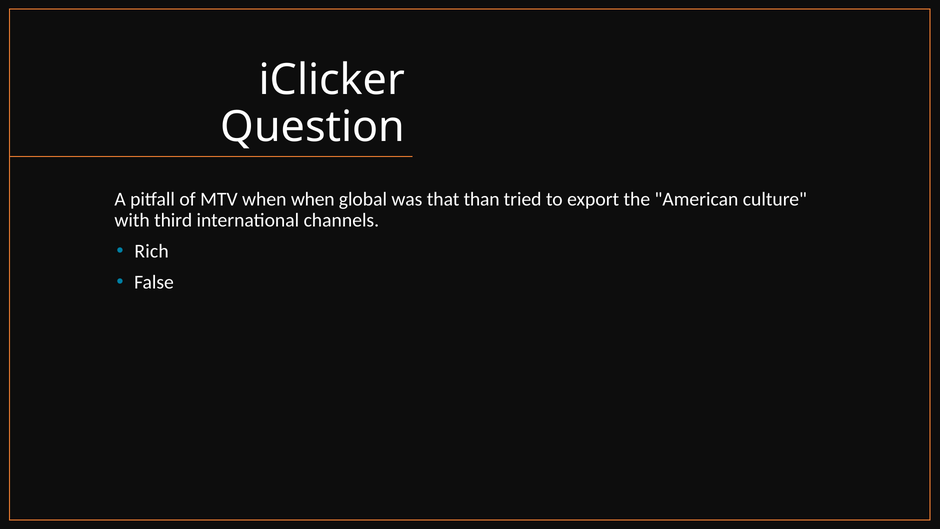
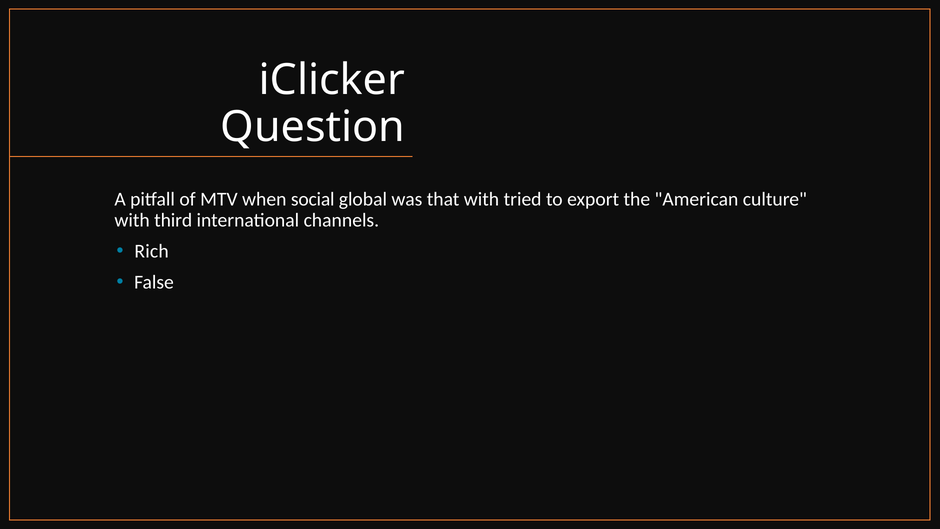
when when: when -> social
that than: than -> with
